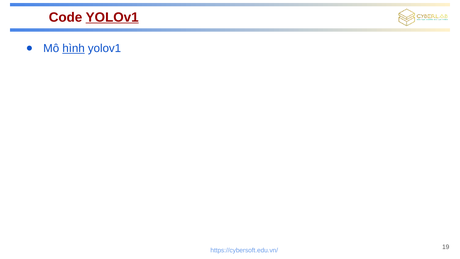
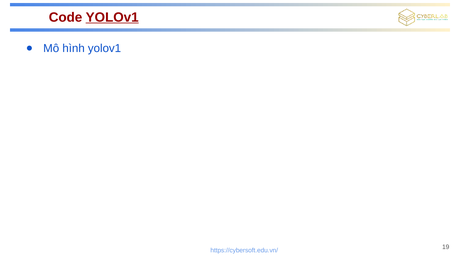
hình underline: present -> none
